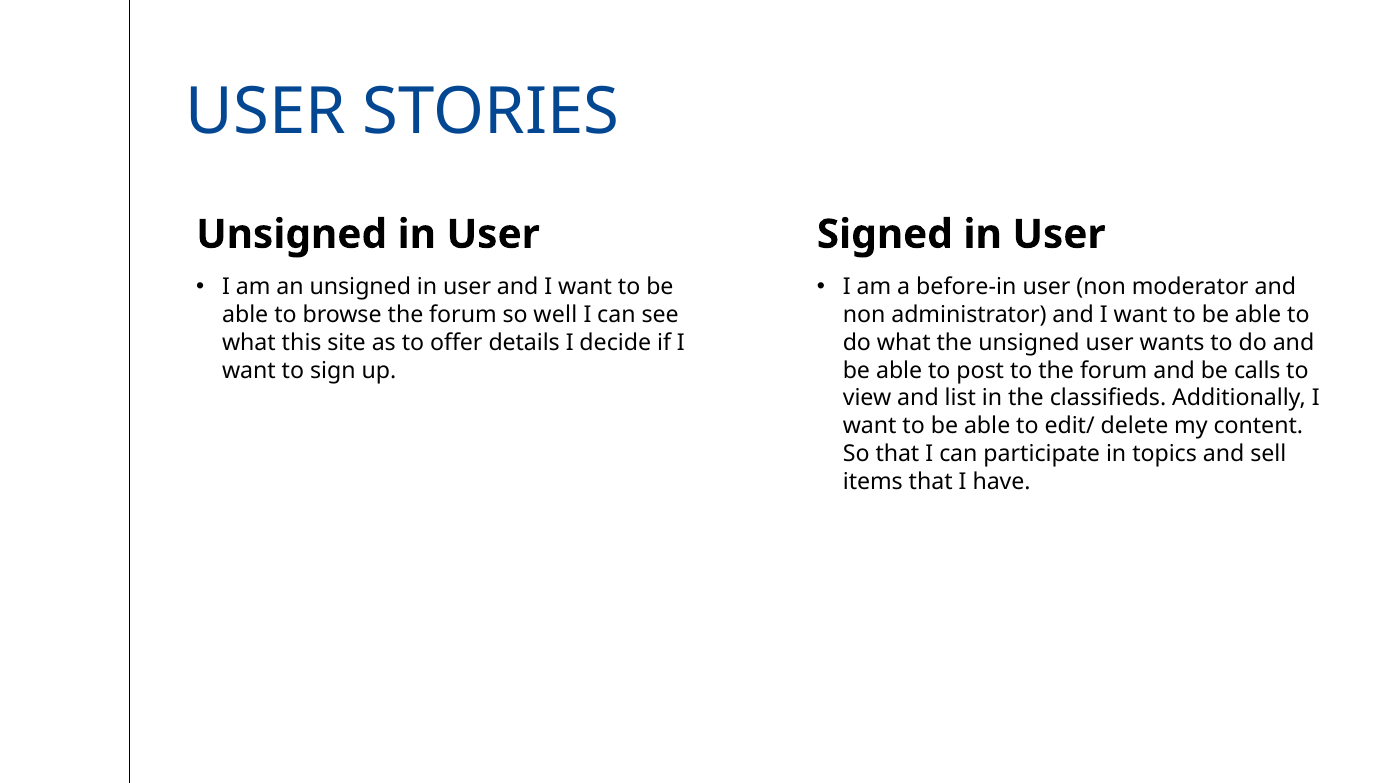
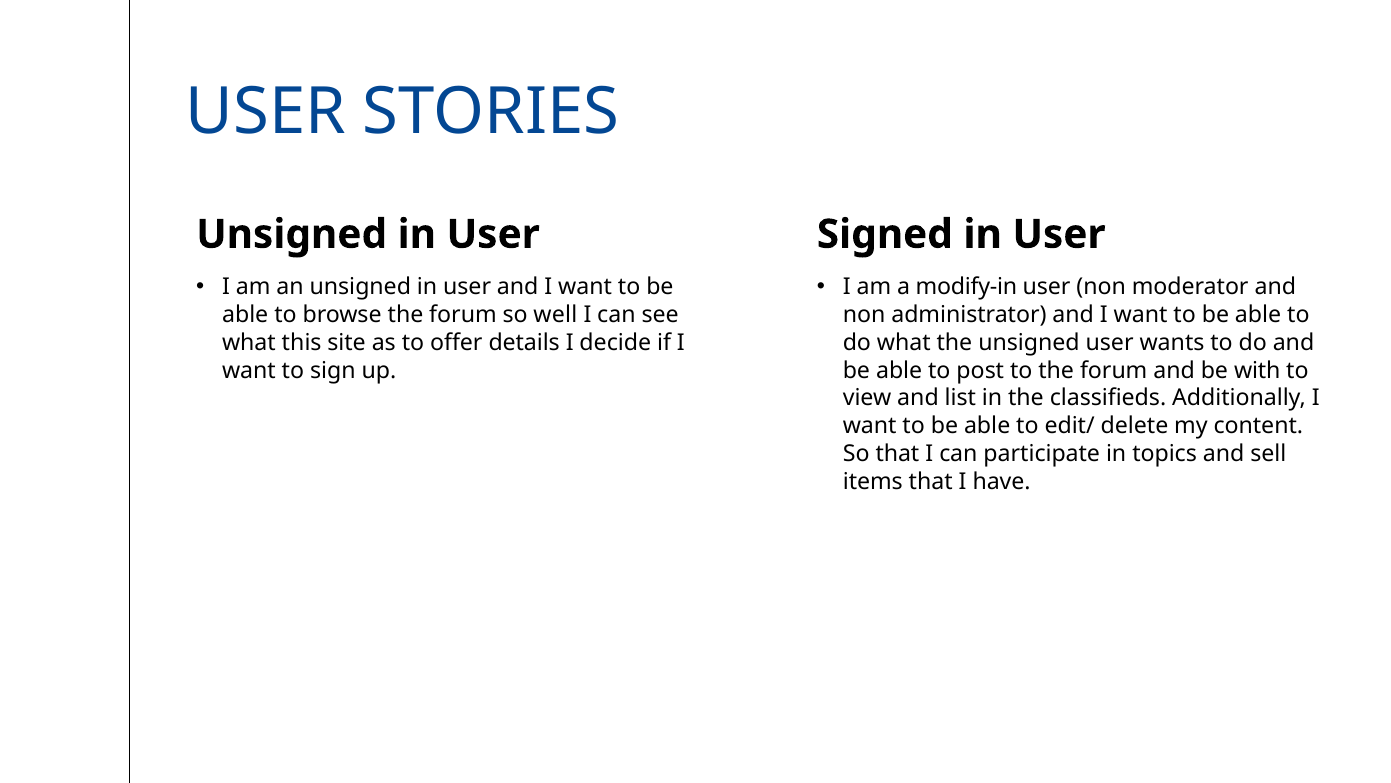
before-in: before-in -> modify-in
calls: calls -> with
